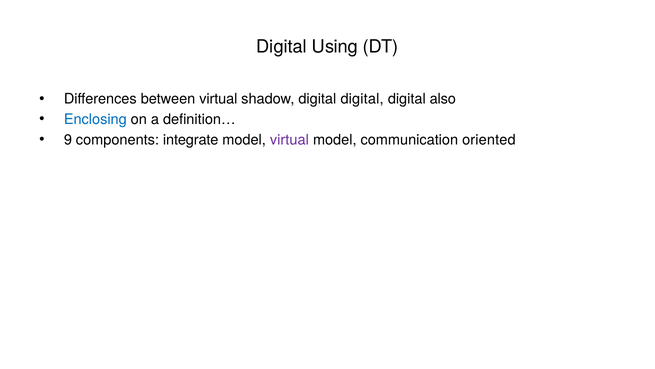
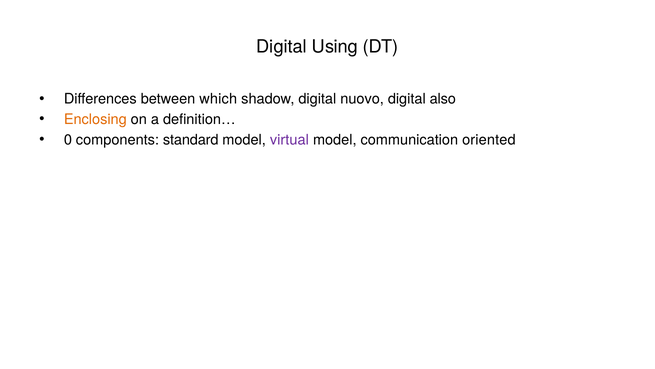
between virtual: virtual -> which
shadow digital digital: digital -> nuovo
Enclosing colour: blue -> orange
9: 9 -> 0
integrate: integrate -> standard
